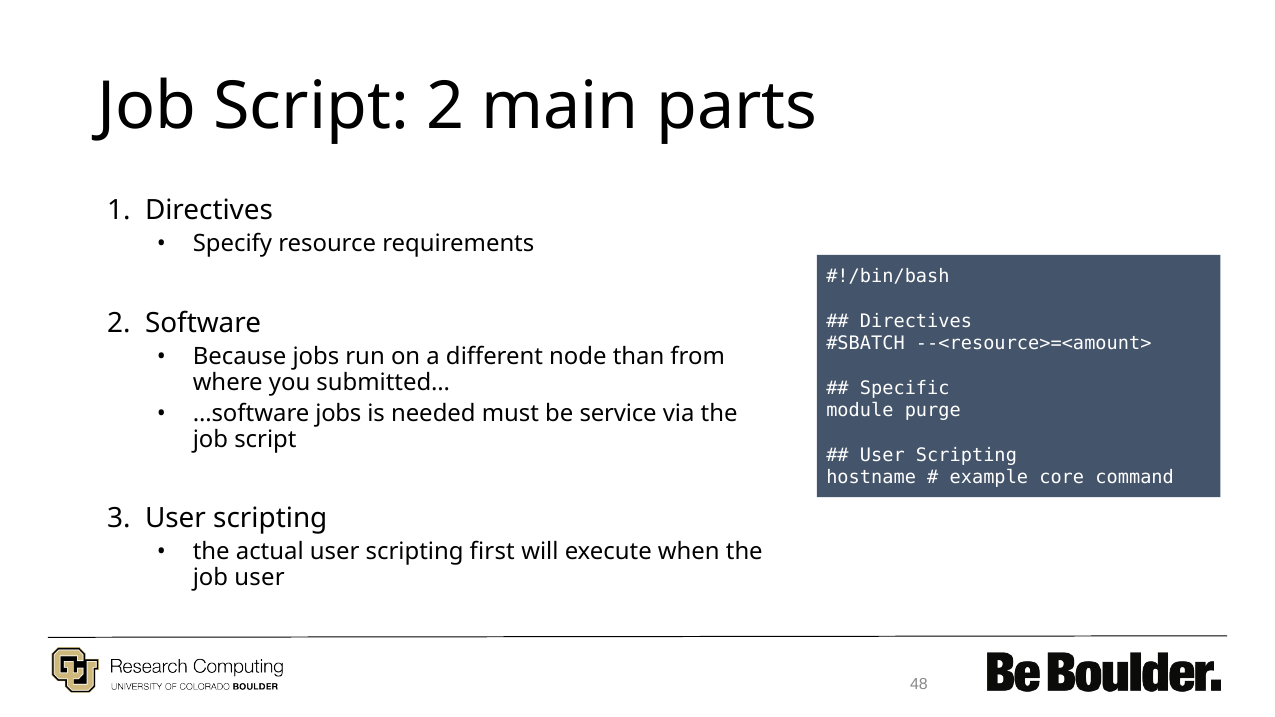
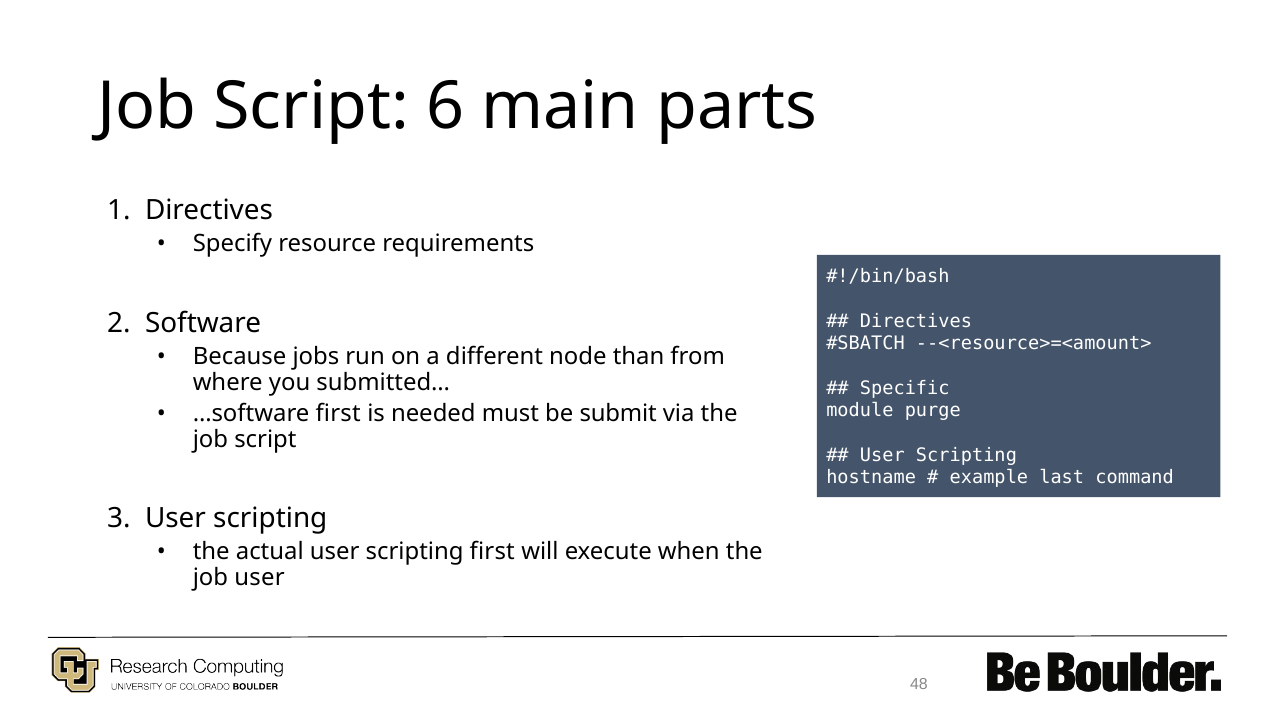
Script 2: 2 -> 6
…software jobs: jobs -> first
service: service -> submit
core: core -> last
